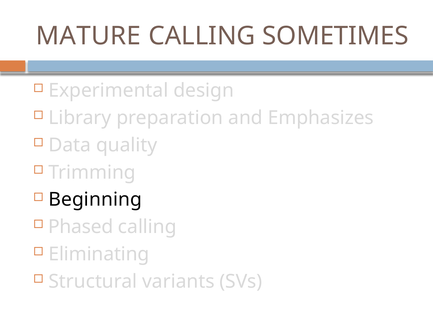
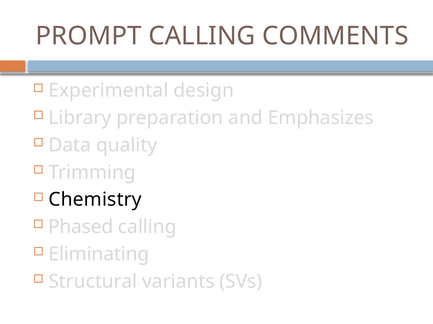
MATURE: MATURE -> PROMPT
SOMETIMES: SOMETIMES -> COMMENTS
Beginning: Beginning -> Chemistry
